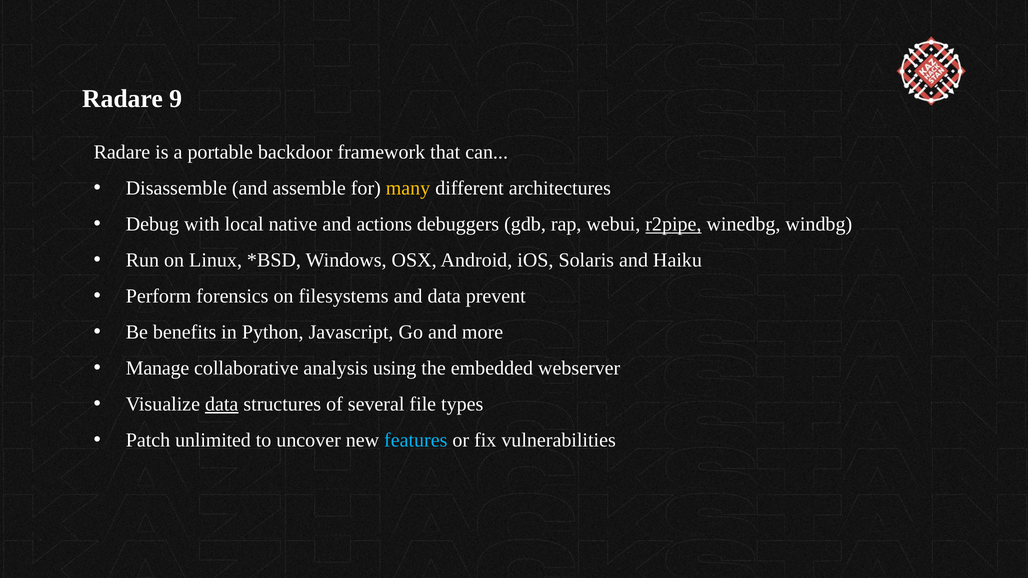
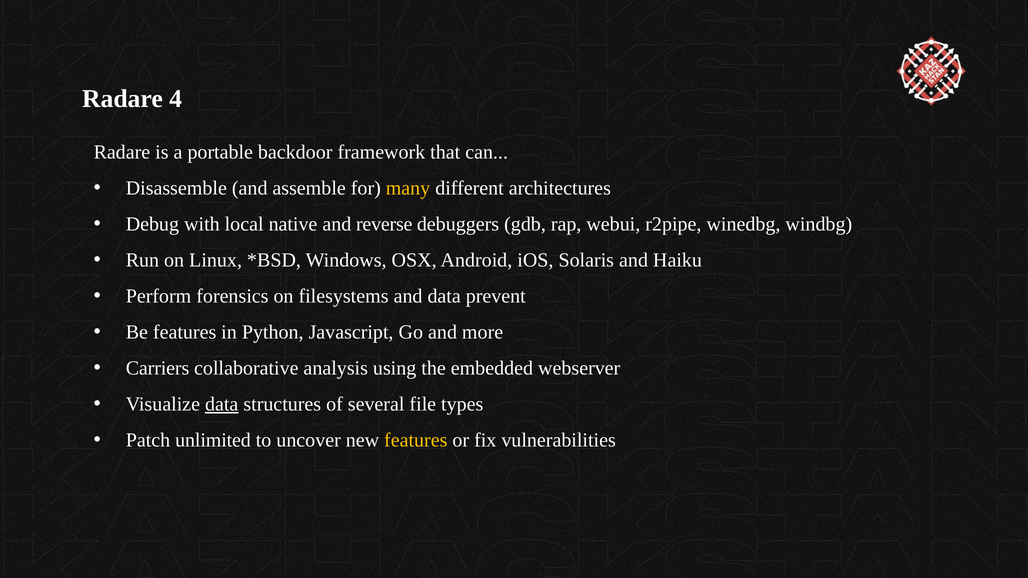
9: 9 -> 4
actions: actions -> reverse
r2pipe underline: present -> none
Be benefits: benefits -> features
Manage: Manage -> Carriers
features at (416, 440) colour: light blue -> yellow
